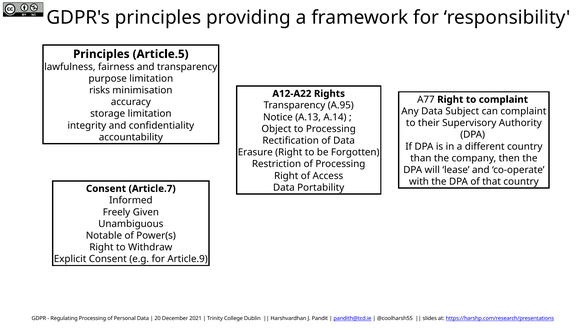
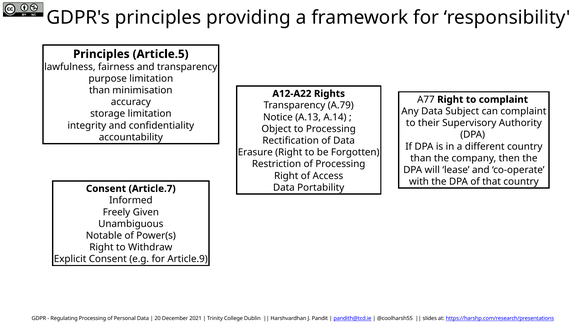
risks at (100, 90): risks -> than
A.95: A.95 -> A.79
